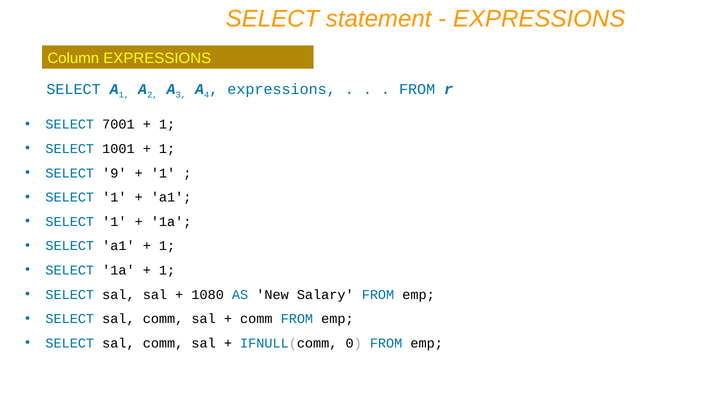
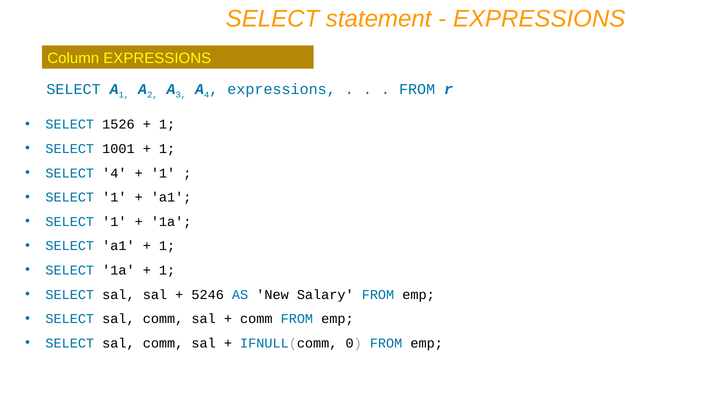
7001: 7001 -> 1526
SELECT 9: 9 -> 4
1080: 1080 -> 5246
